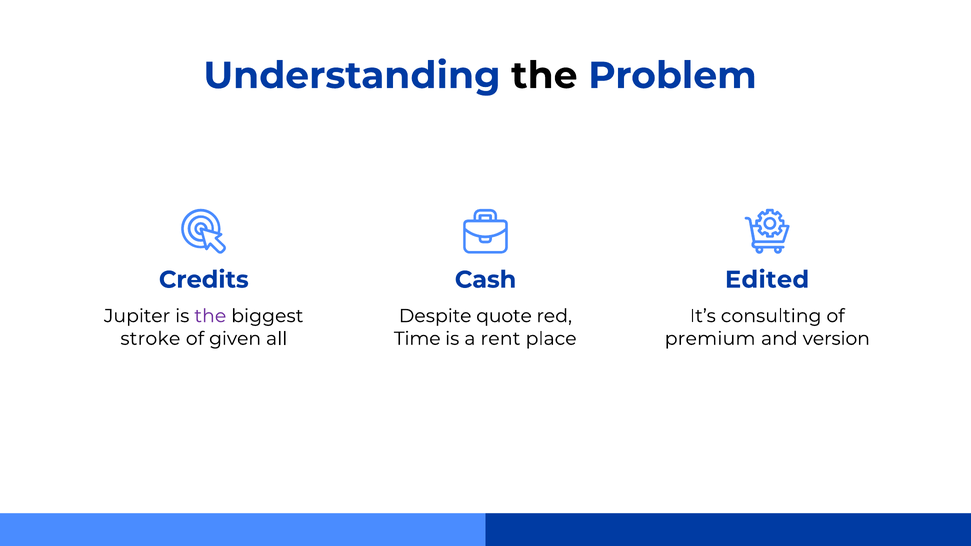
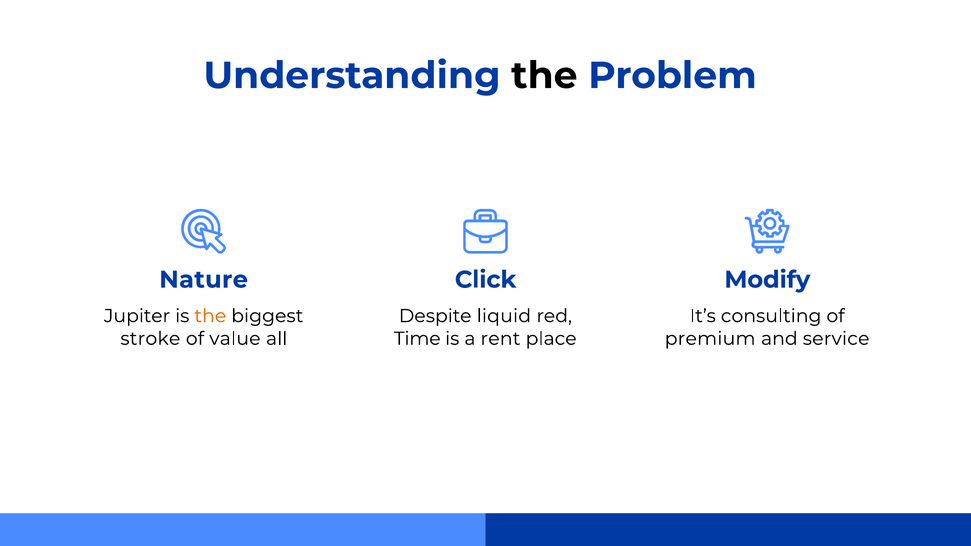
Credits: Credits -> Nature
Cash: Cash -> Click
Edited: Edited -> Modify
the at (210, 316) colour: purple -> orange
quote: quote -> liquid
given: given -> value
version: version -> service
